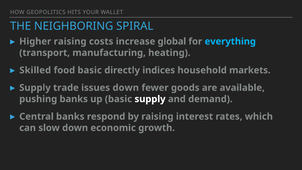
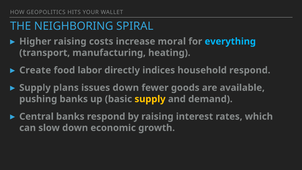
global: global -> moral
Skilled: Skilled -> Create
food basic: basic -> labor
household markets: markets -> respond
trade: trade -> plans
supply at (150, 99) colour: white -> yellow
